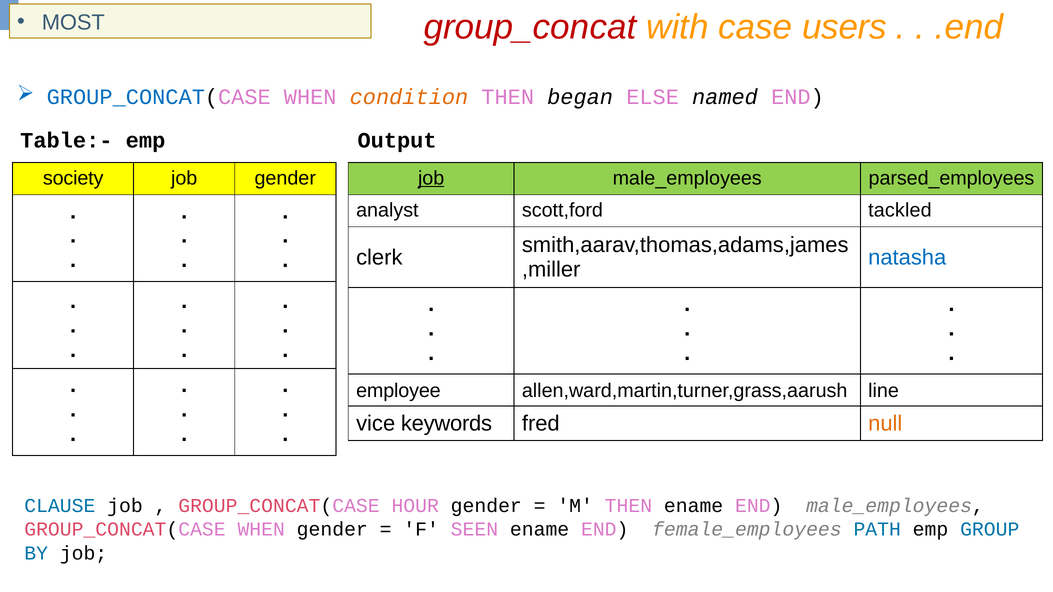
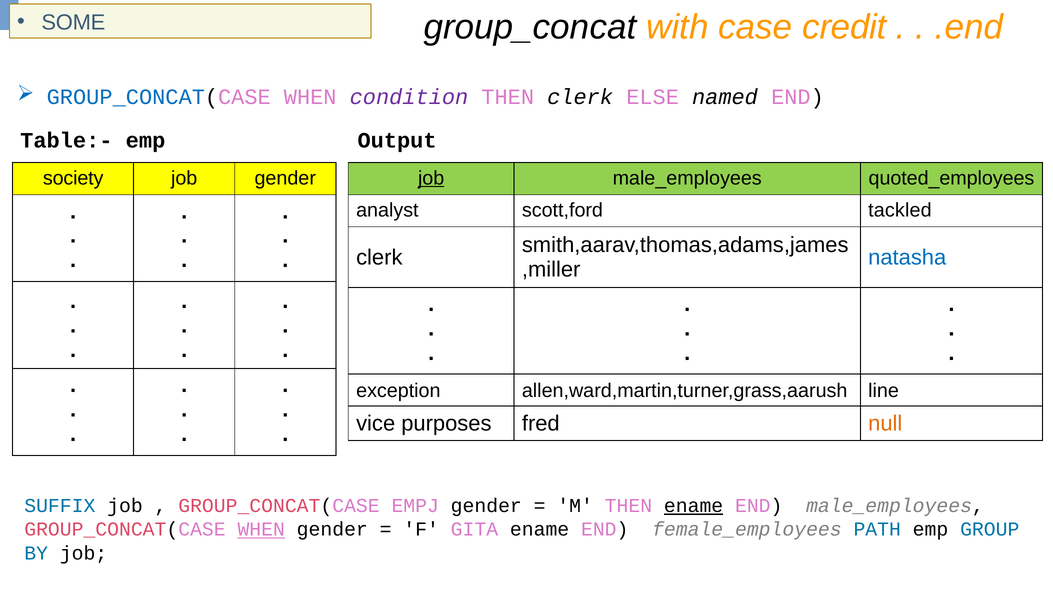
MOST: MOST -> SOME
group_concat colour: red -> black
users: users -> credit
condition colour: orange -> purple
THEN began: began -> clerk
parsed_employees: parsed_employees -> quoted_employees
employee: employee -> exception
keywords: keywords -> purposes
CLAUSE: CLAUSE -> SUFFIX
HOUR: HOUR -> EMPJ
ename at (694, 506) underline: none -> present
WHEN at (261, 530) underline: none -> present
SEEN: SEEN -> GITA
